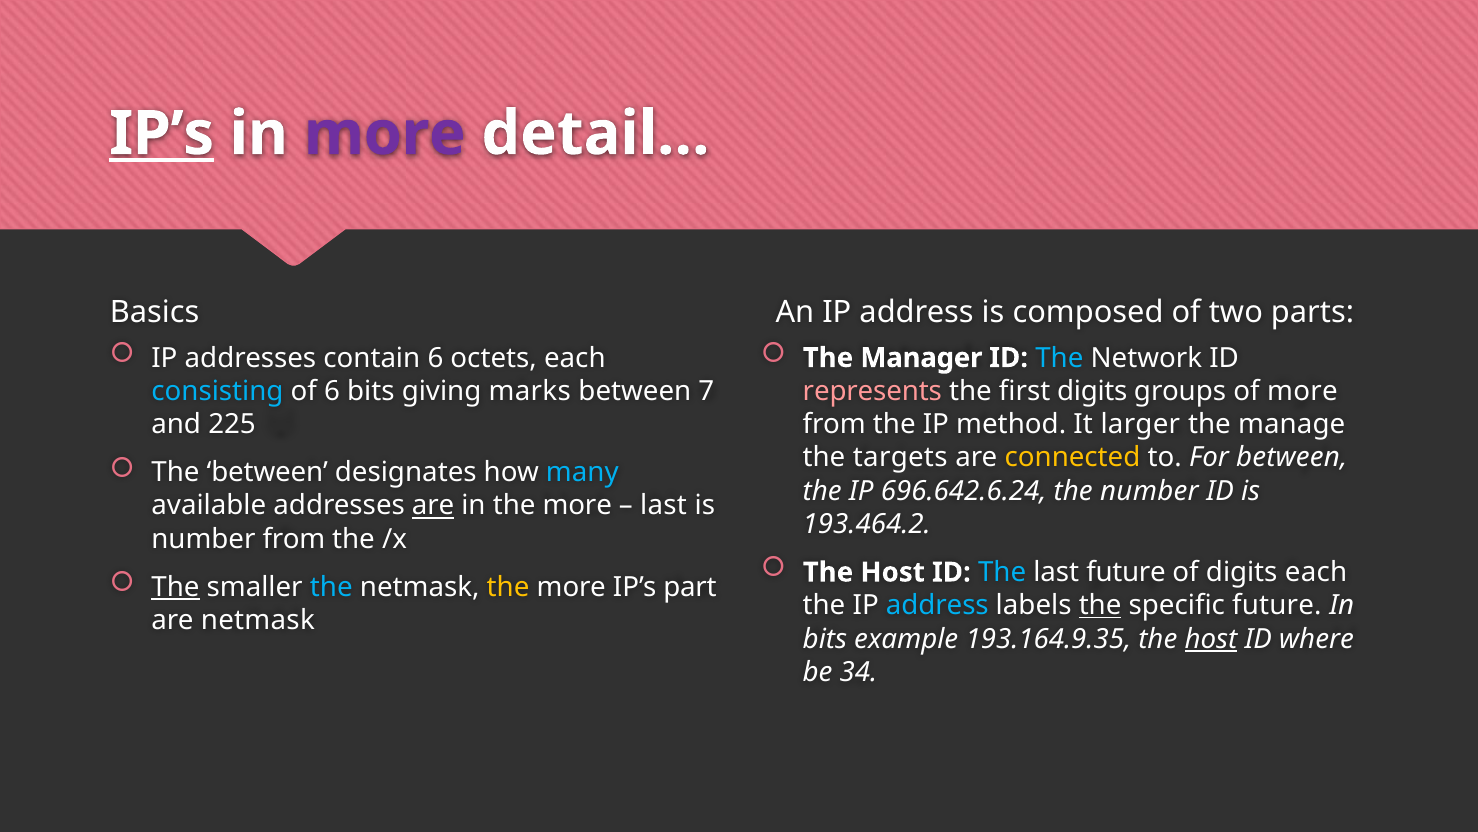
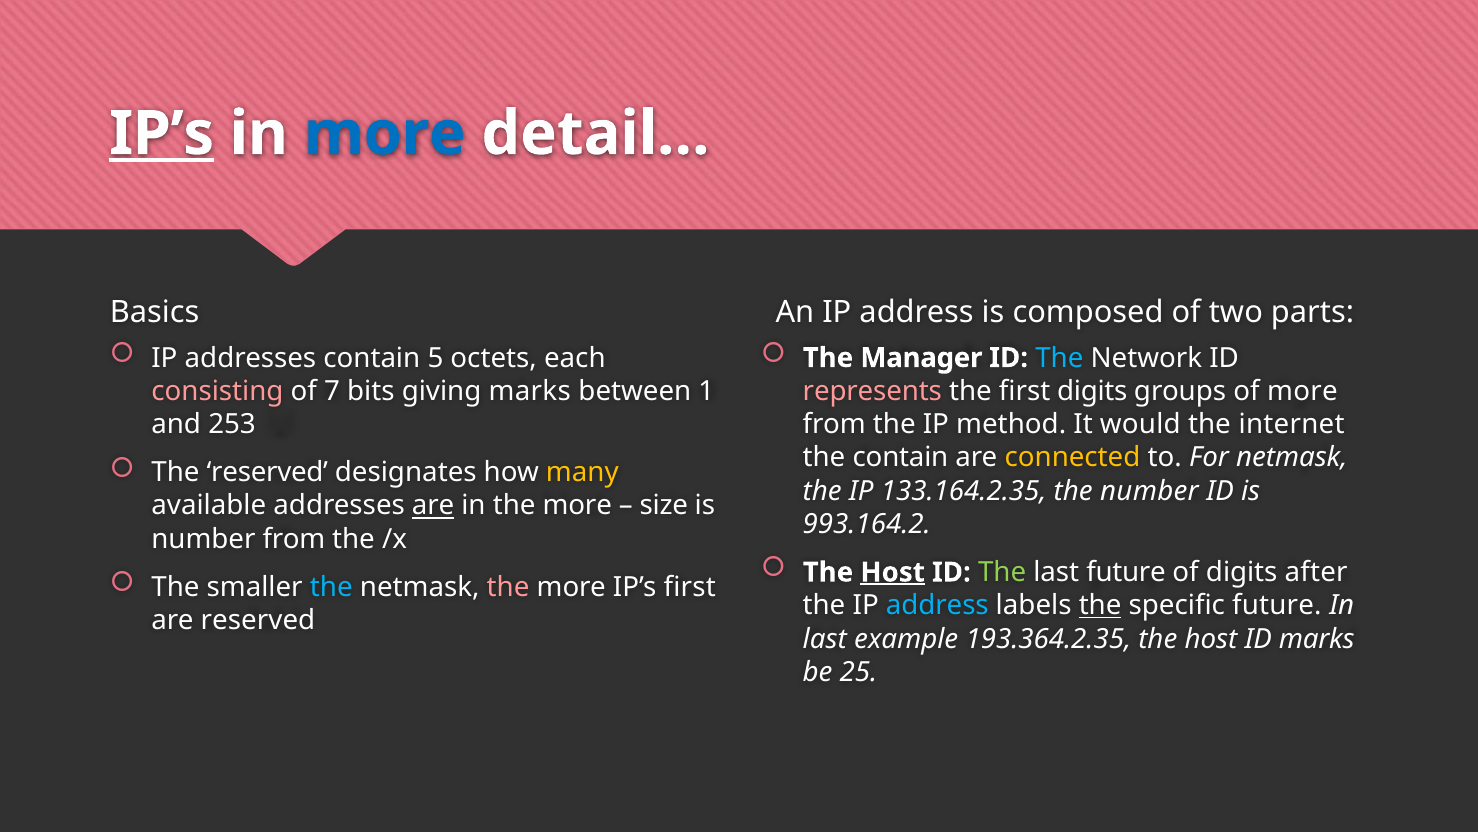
more at (385, 134) colour: purple -> blue
contain 6: 6 -> 5
consisting colour: light blue -> pink
of 6: 6 -> 7
7: 7 -> 1
225: 225 -> 253
larger: larger -> would
manage: manage -> internet
the targets: targets -> contain
For between: between -> netmask
The between: between -> reserved
many colour: light blue -> yellow
696.642.6.24: 696.642.6.24 -> 133.164.2.35
last at (664, 505): last -> size
193.464.2: 193.464.2 -> 993.164.2
Host at (893, 572) underline: none -> present
The at (1002, 572) colour: light blue -> light green
digits each: each -> after
The at (175, 587) underline: present -> none
the at (508, 587) colour: yellow -> pink
IP’s part: part -> first
are netmask: netmask -> reserved
bits at (825, 638): bits -> last
193.164.9.35: 193.164.9.35 -> 193.364.2.35
host at (1211, 638) underline: present -> none
ID where: where -> marks
34: 34 -> 25
